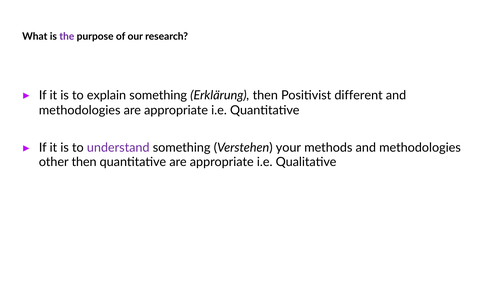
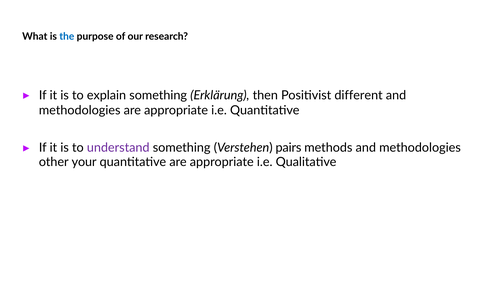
the colour: purple -> blue
your: your -> pairs
other then: then -> your
